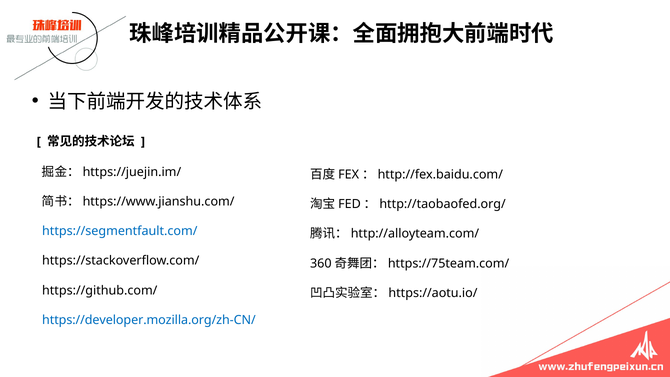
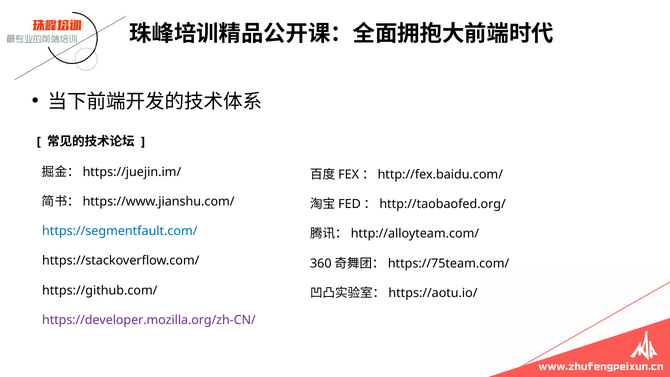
https://developer.mozilla.org/zh-CN/ colour: blue -> purple
